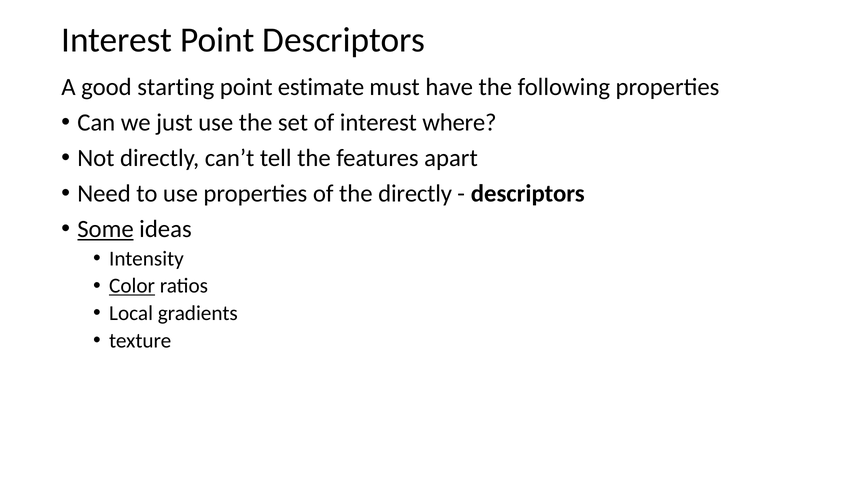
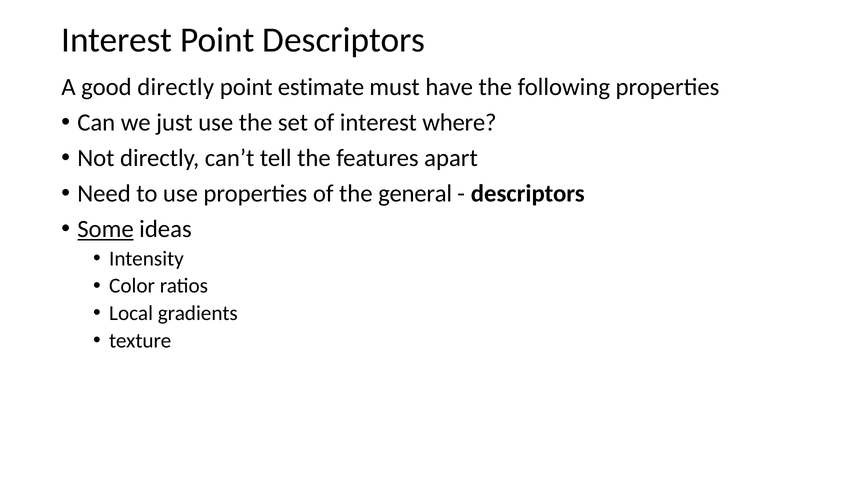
good starting: starting -> directly
the directly: directly -> general
Color underline: present -> none
